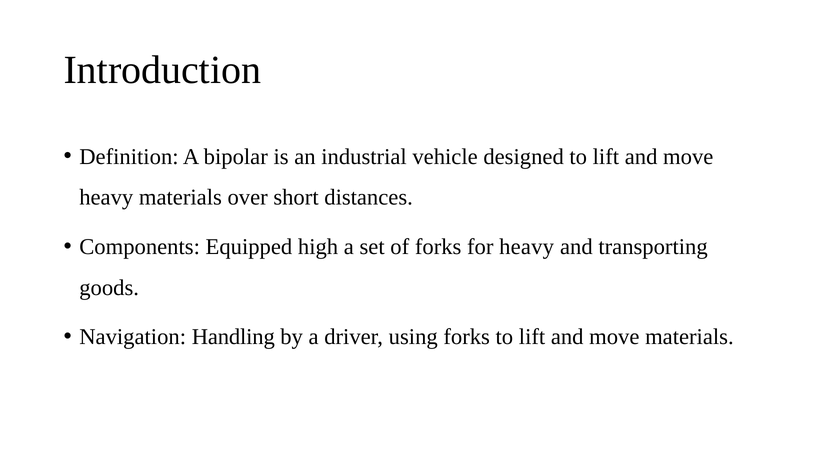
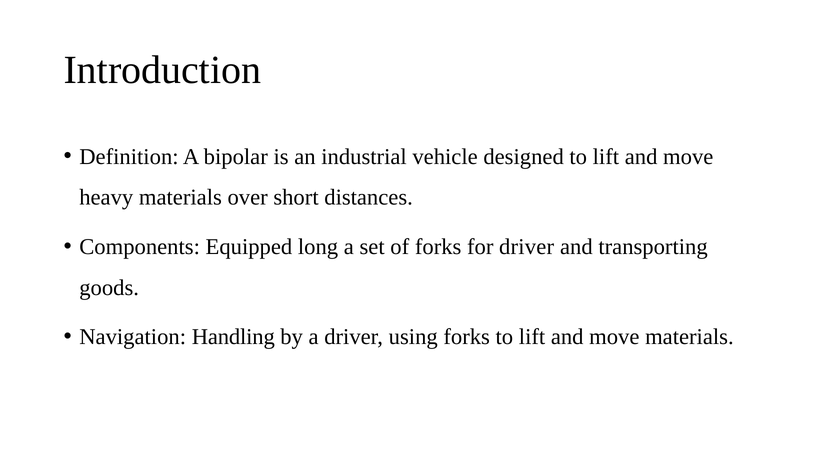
high: high -> long
for heavy: heavy -> driver
